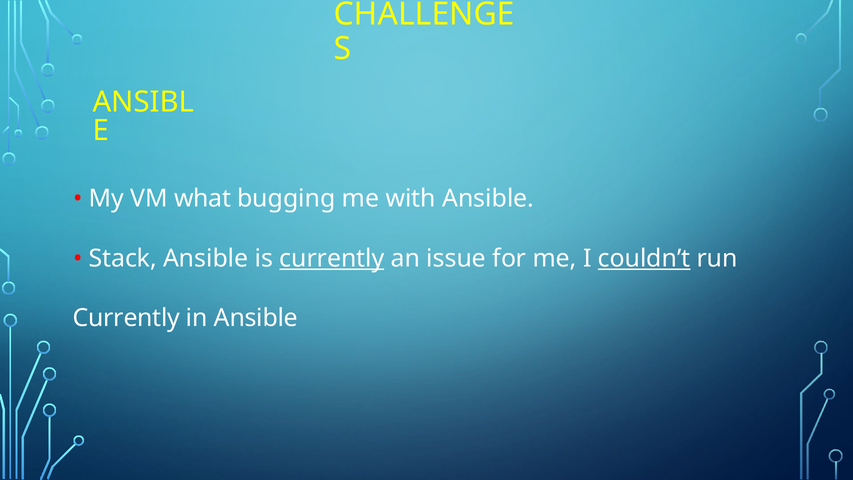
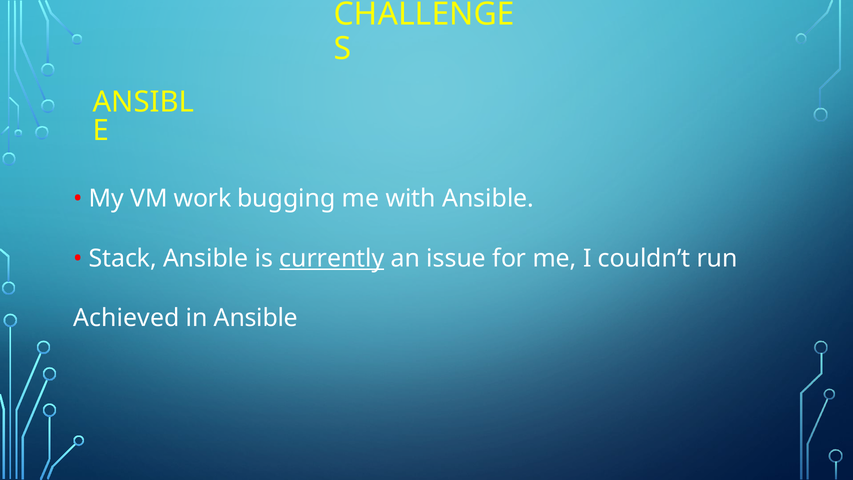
what: what -> work
couldn’t underline: present -> none
Currently at (126, 318): Currently -> Achieved
